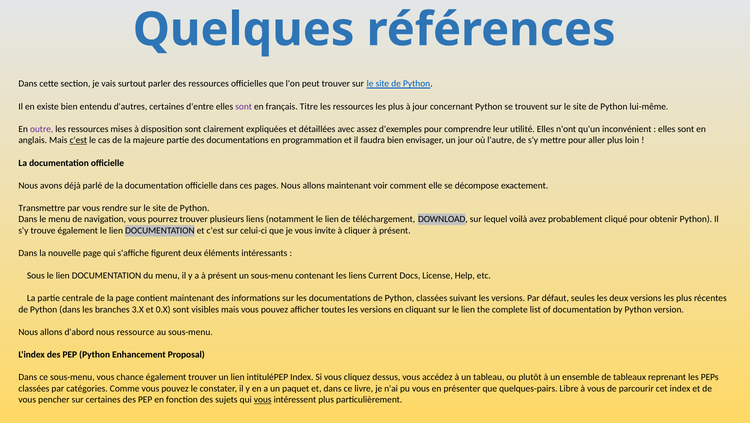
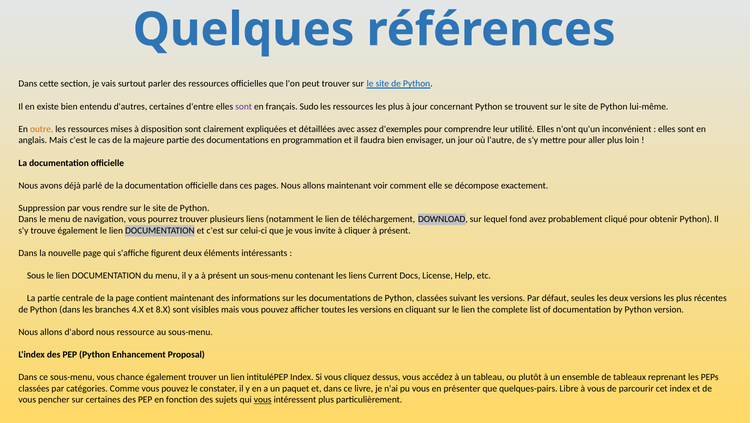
Titre: Titre -> Sudo
outre colour: purple -> orange
c'est at (78, 140) underline: present -> none
Transmettre: Transmettre -> Suppression
voilà: voilà -> fond
3.X: 3.X -> 4.X
0.X: 0.X -> 8.X
